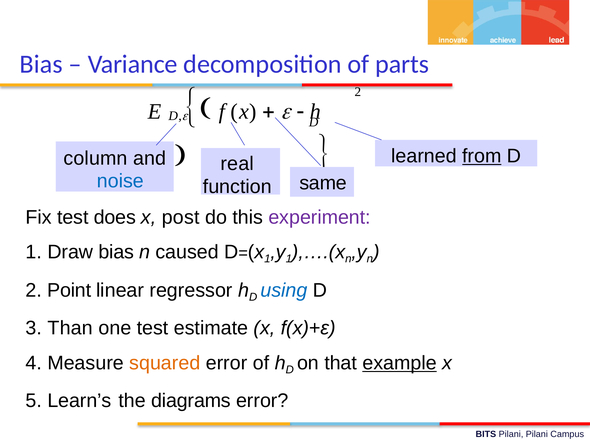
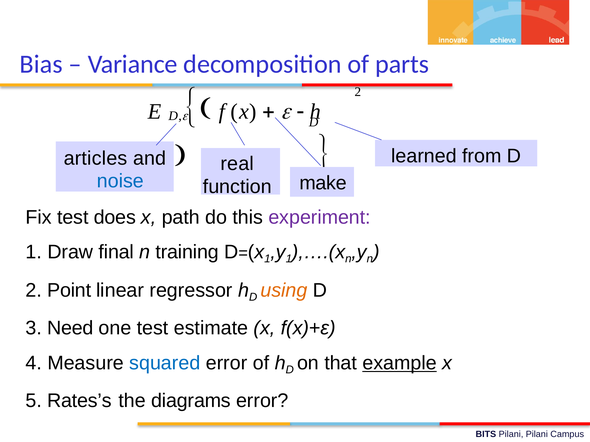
from underline: present -> none
column: column -> articles
same: same -> make
post: post -> path
Draw bias: bias -> final
caused: caused -> training
using colour: blue -> orange
Than: Than -> Need
squared colour: orange -> blue
Learn’s: Learn’s -> Rates’s
